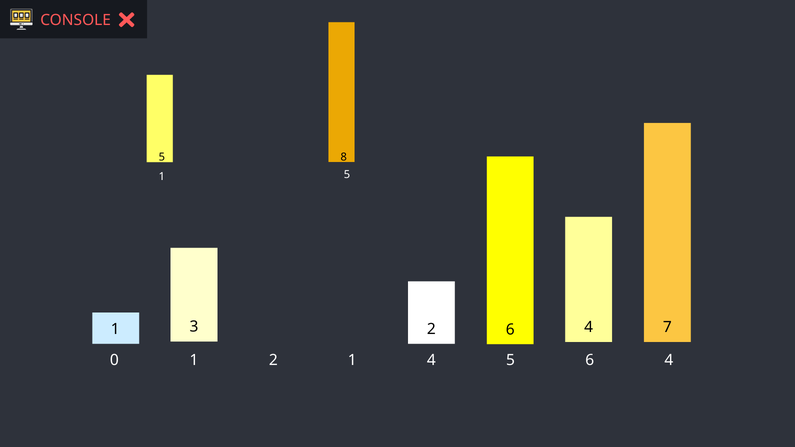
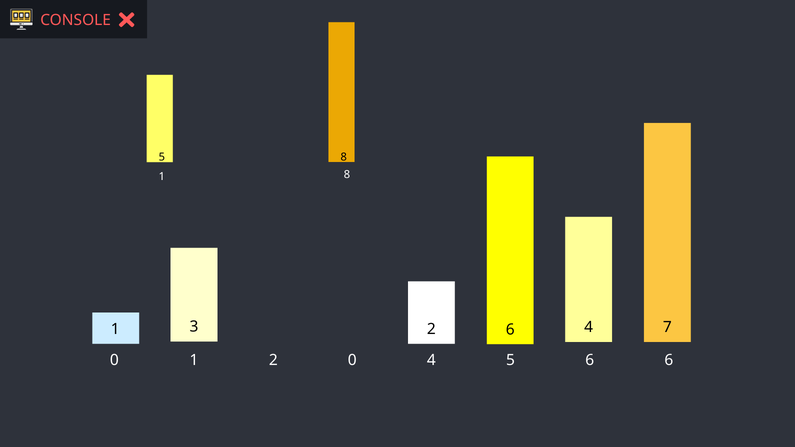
1 5: 5 -> 8
2 1: 1 -> 0
6 4: 4 -> 6
